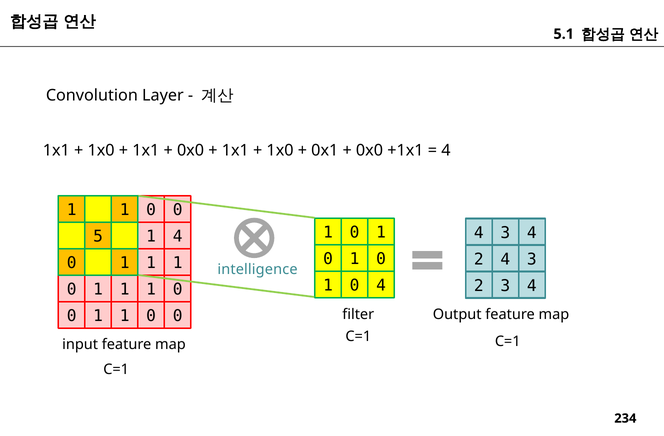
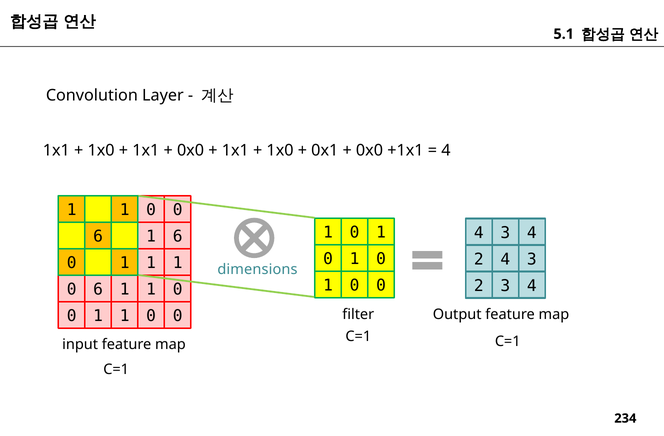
5 at (98, 237): 5 -> 6
1 4: 4 -> 6
intelligence: intelligence -> dimensions
4 at (381, 286): 4 -> 0
1 at (98, 290): 1 -> 6
